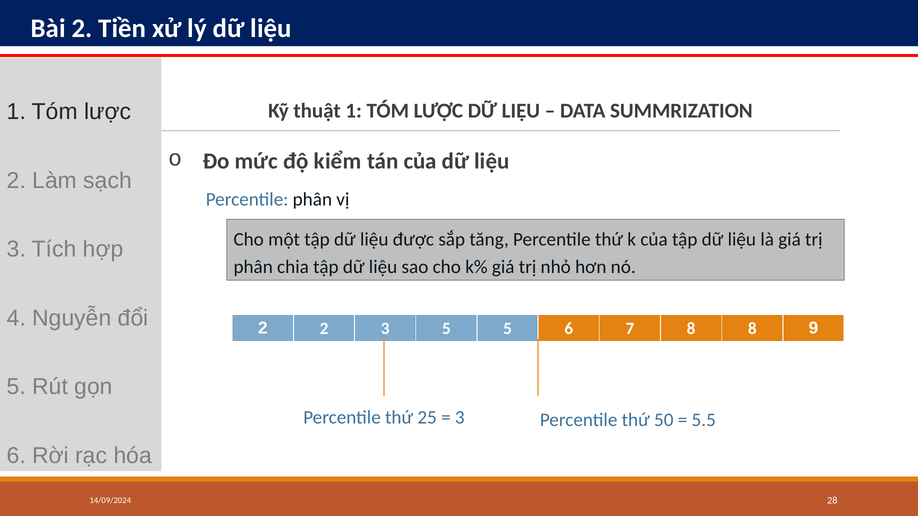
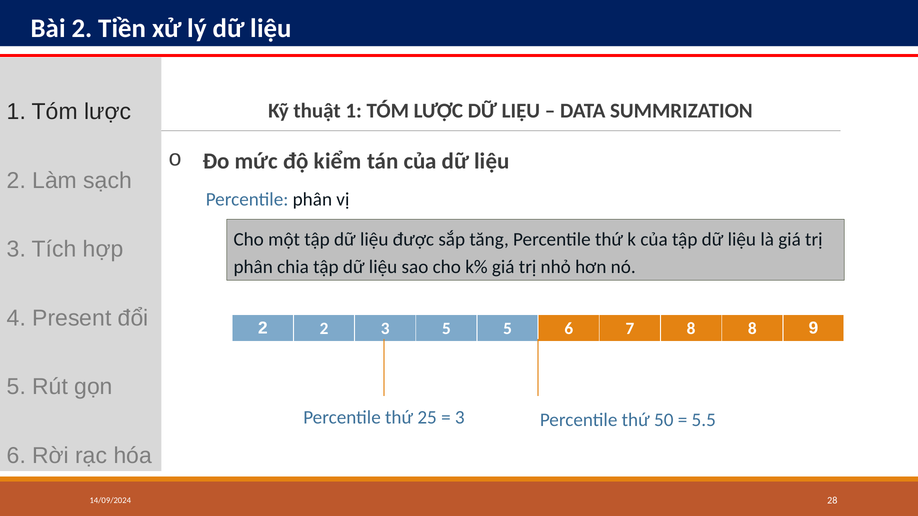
Nguyễn: Nguyễn -> Present
